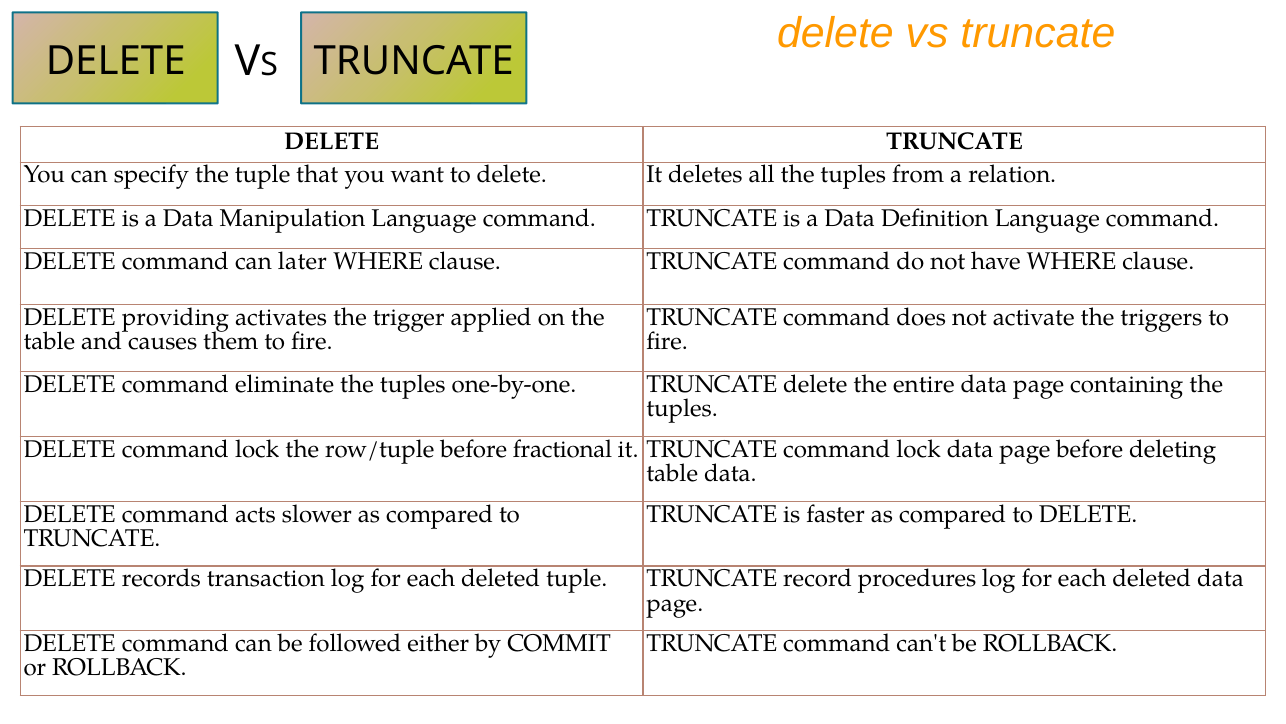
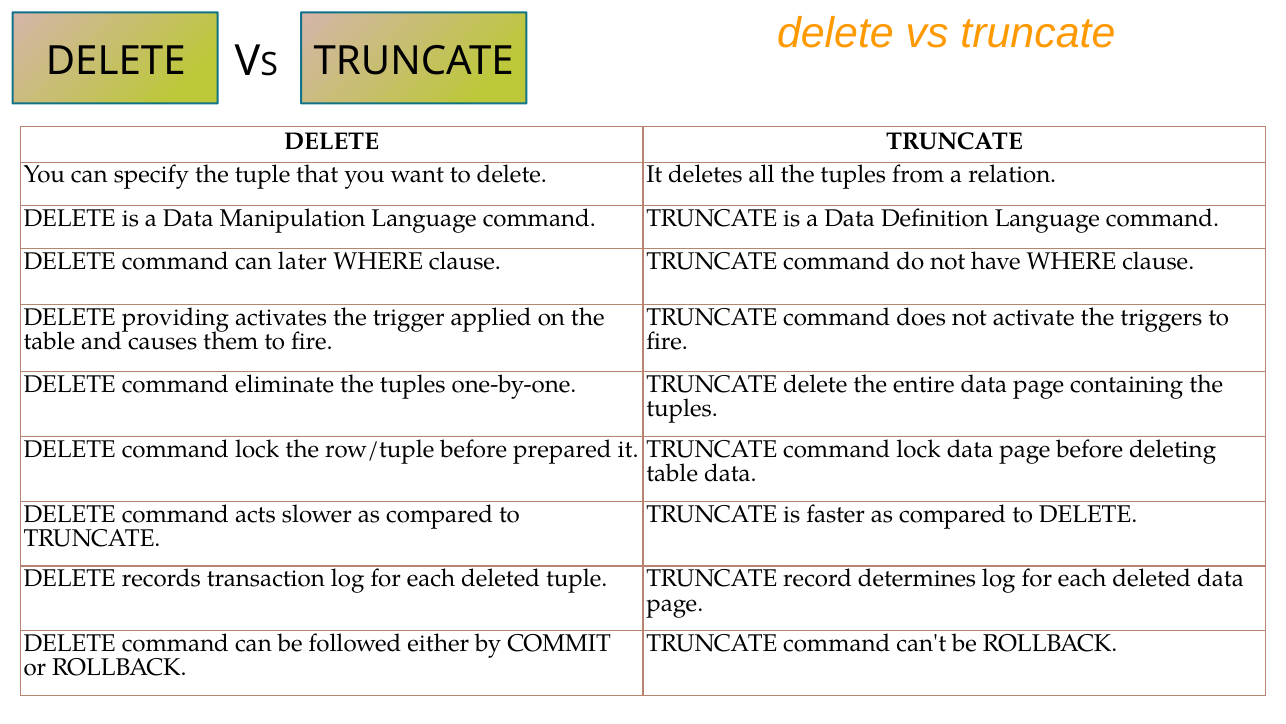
fractional: fractional -> prepared
procedures: procedures -> determines
